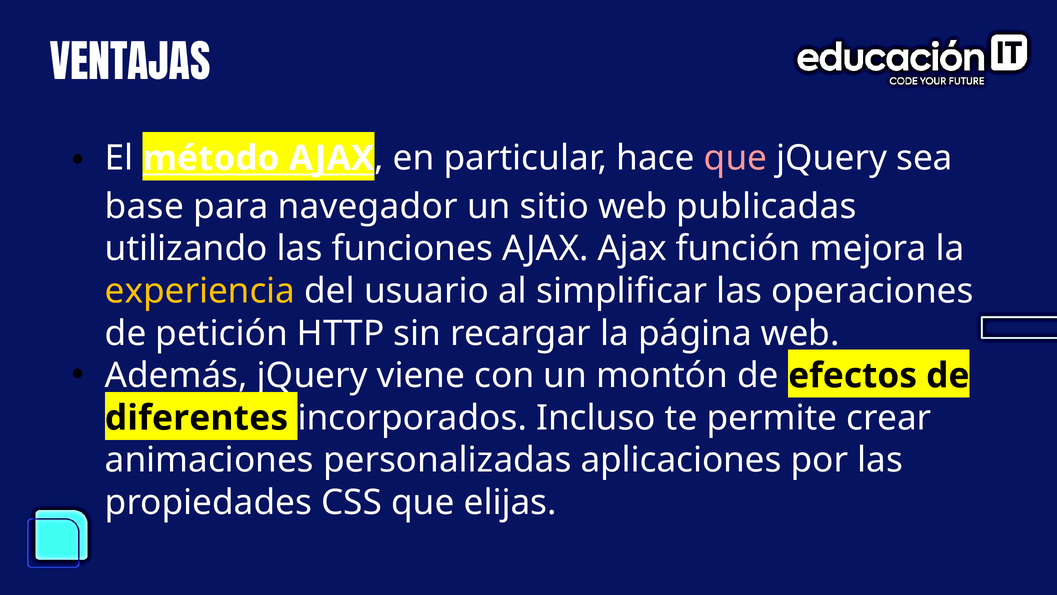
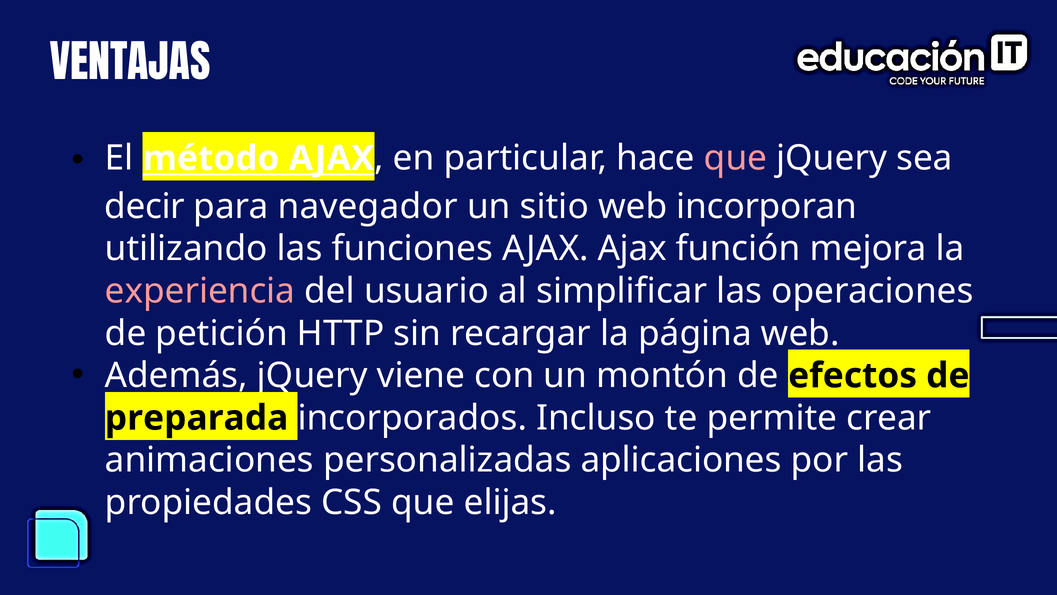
base: base -> decir
publicadas: publicadas -> incorporan
experiencia colour: yellow -> pink
diferentes: diferentes -> preparada
